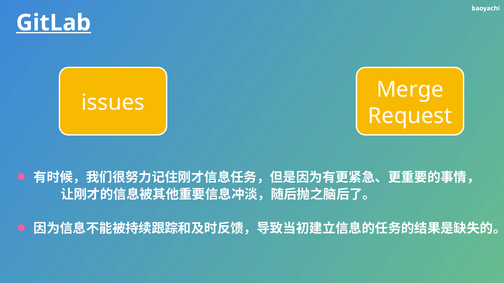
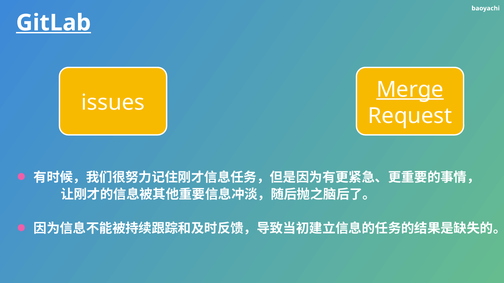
Merge underline: none -> present
